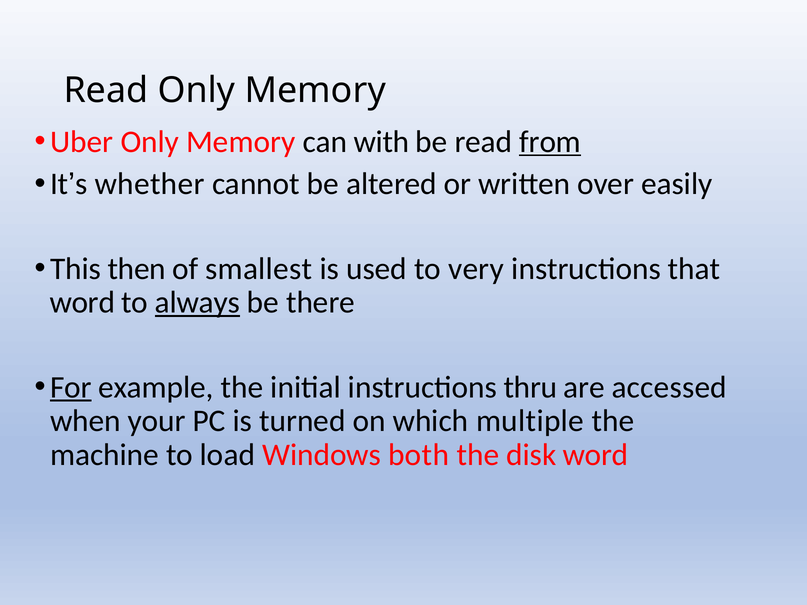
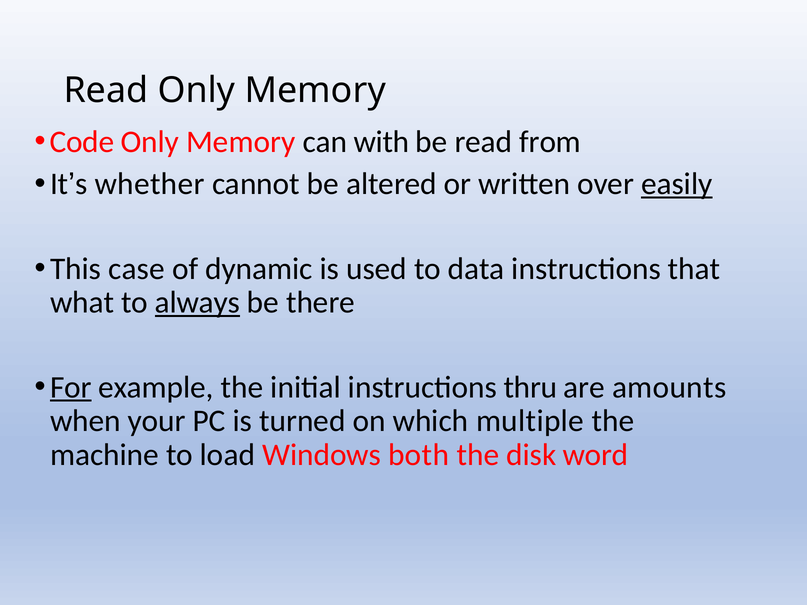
Uber: Uber -> Code
from underline: present -> none
easily underline: none -> present
then: then -> case
smallest: smallest -> dynamic
very: very -> data
word at (82, 303): word -> what
accessed: accessed -> amounts
